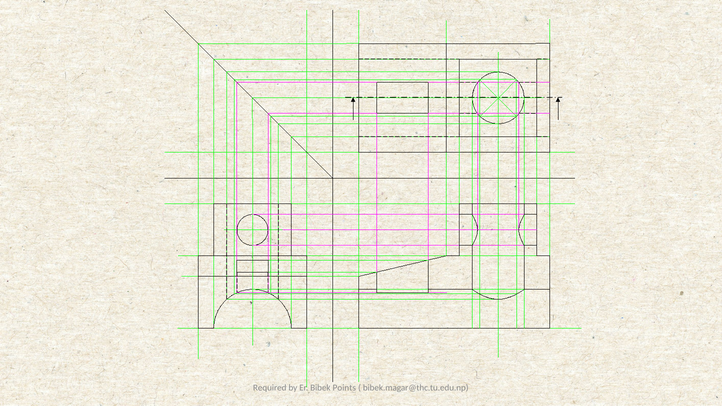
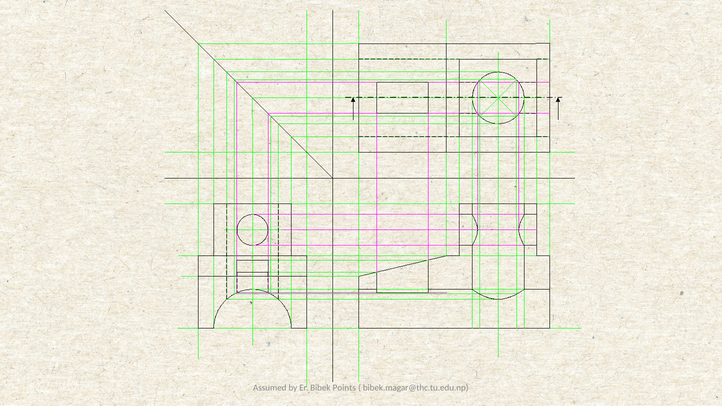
Required: Required -> Assumed
